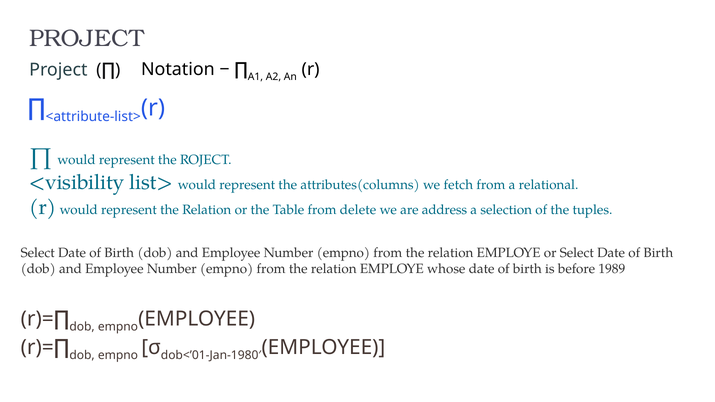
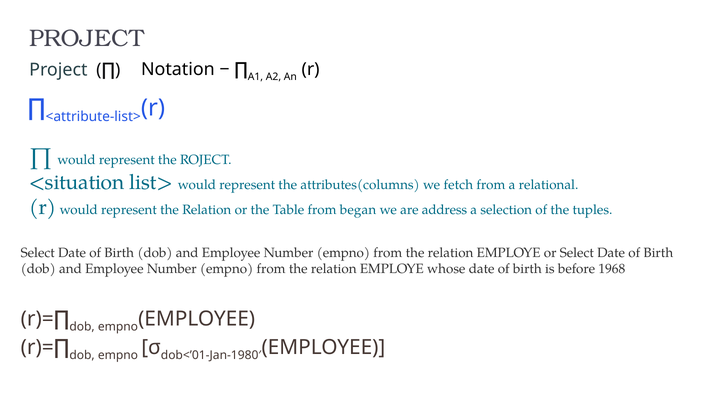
<visibility: <visibility -> <situation
delete: delete -> began
1989: 1989 -> 1968
